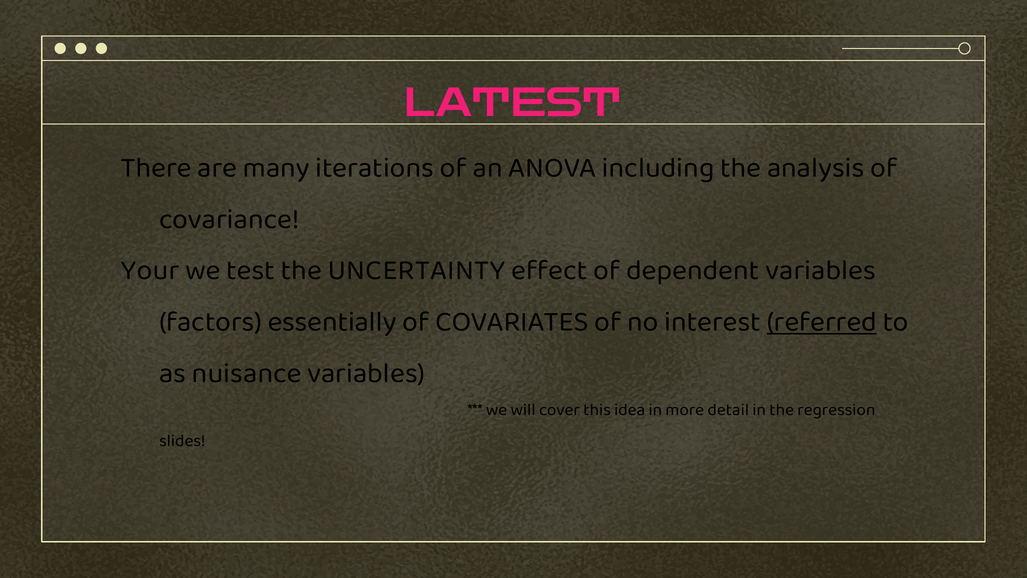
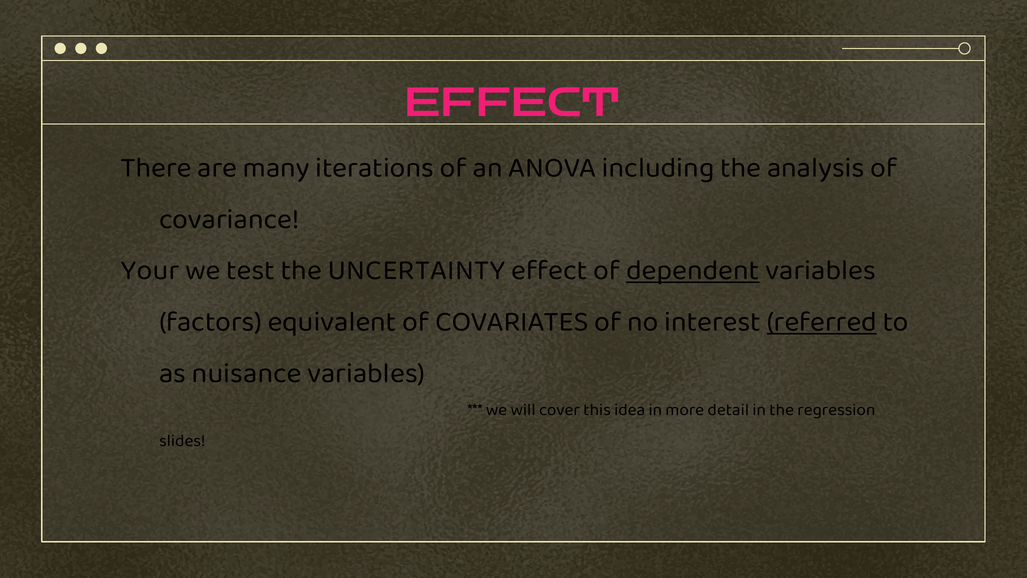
LATEST at (513, 103): LATEST -> EFFECT
dependent underline: none -> present
essentially: essentially -> equivalent
